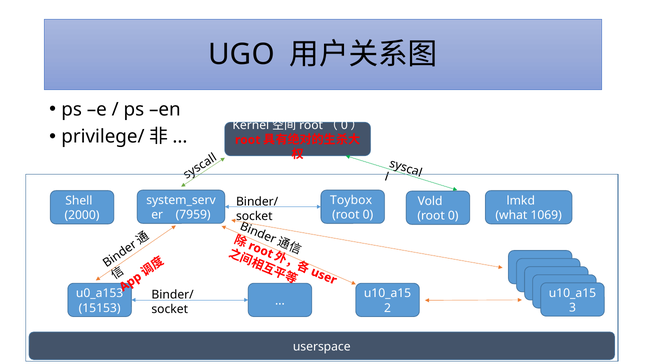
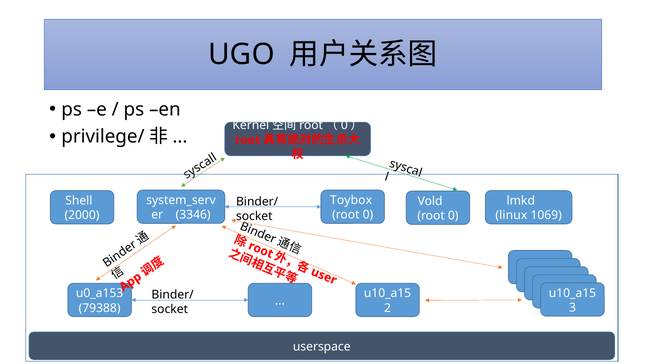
7959: 7959 -> 3346
what: what -> linux
15153: 15153 -> 79388
